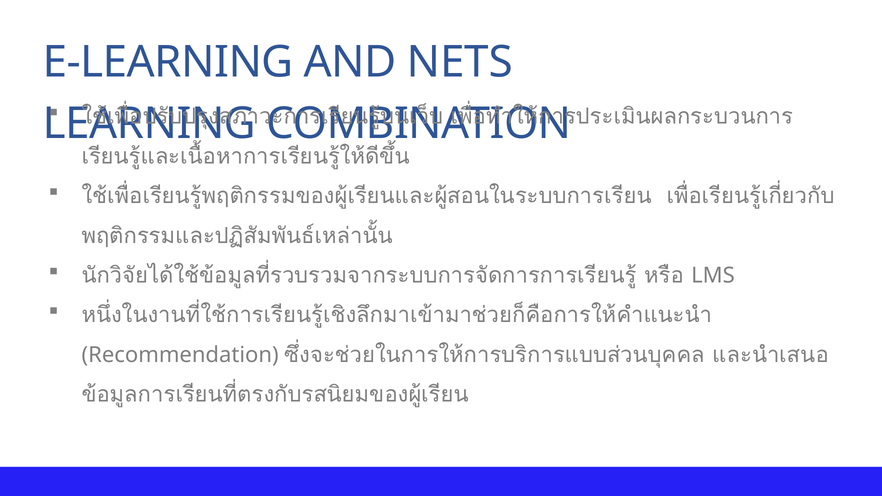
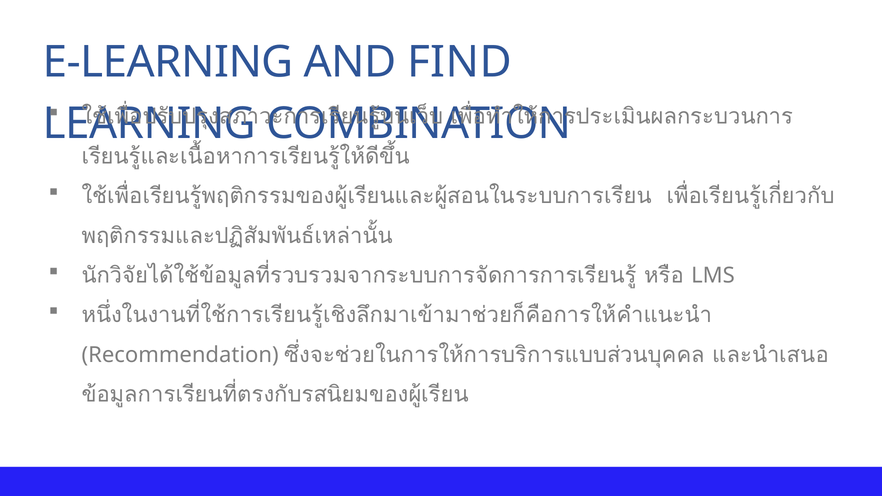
NETS: NETS -> FIND
